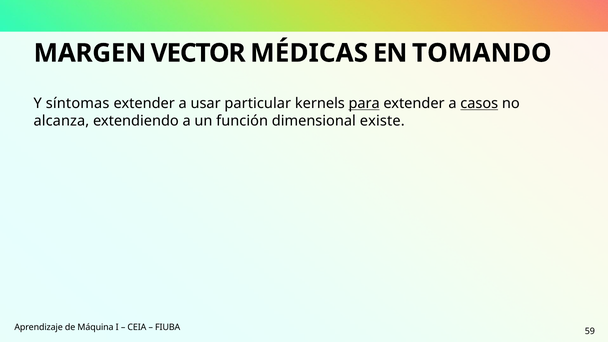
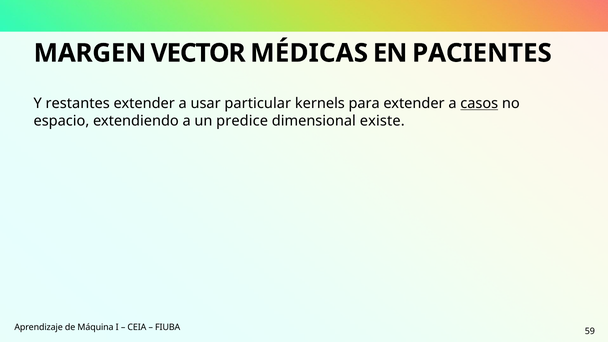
TOMANDO: TOMANDO -> PACIENTES
síntomas: síntomas -> restantes
para underline: present -> none
alcanza: alcanza -> espacio
función: función -> predice
